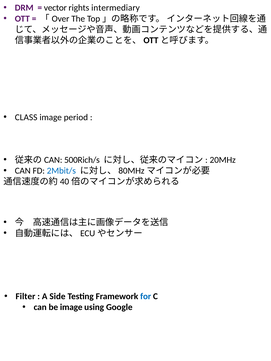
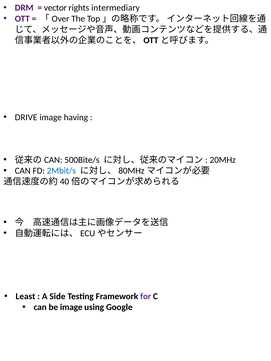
CLASS: CLASS -> DRIVE
period: period -> having
500Rich/s: 500Rich/s -> 500Bite/s
Filter: Filter -> Least
for colour: blue -> purple
